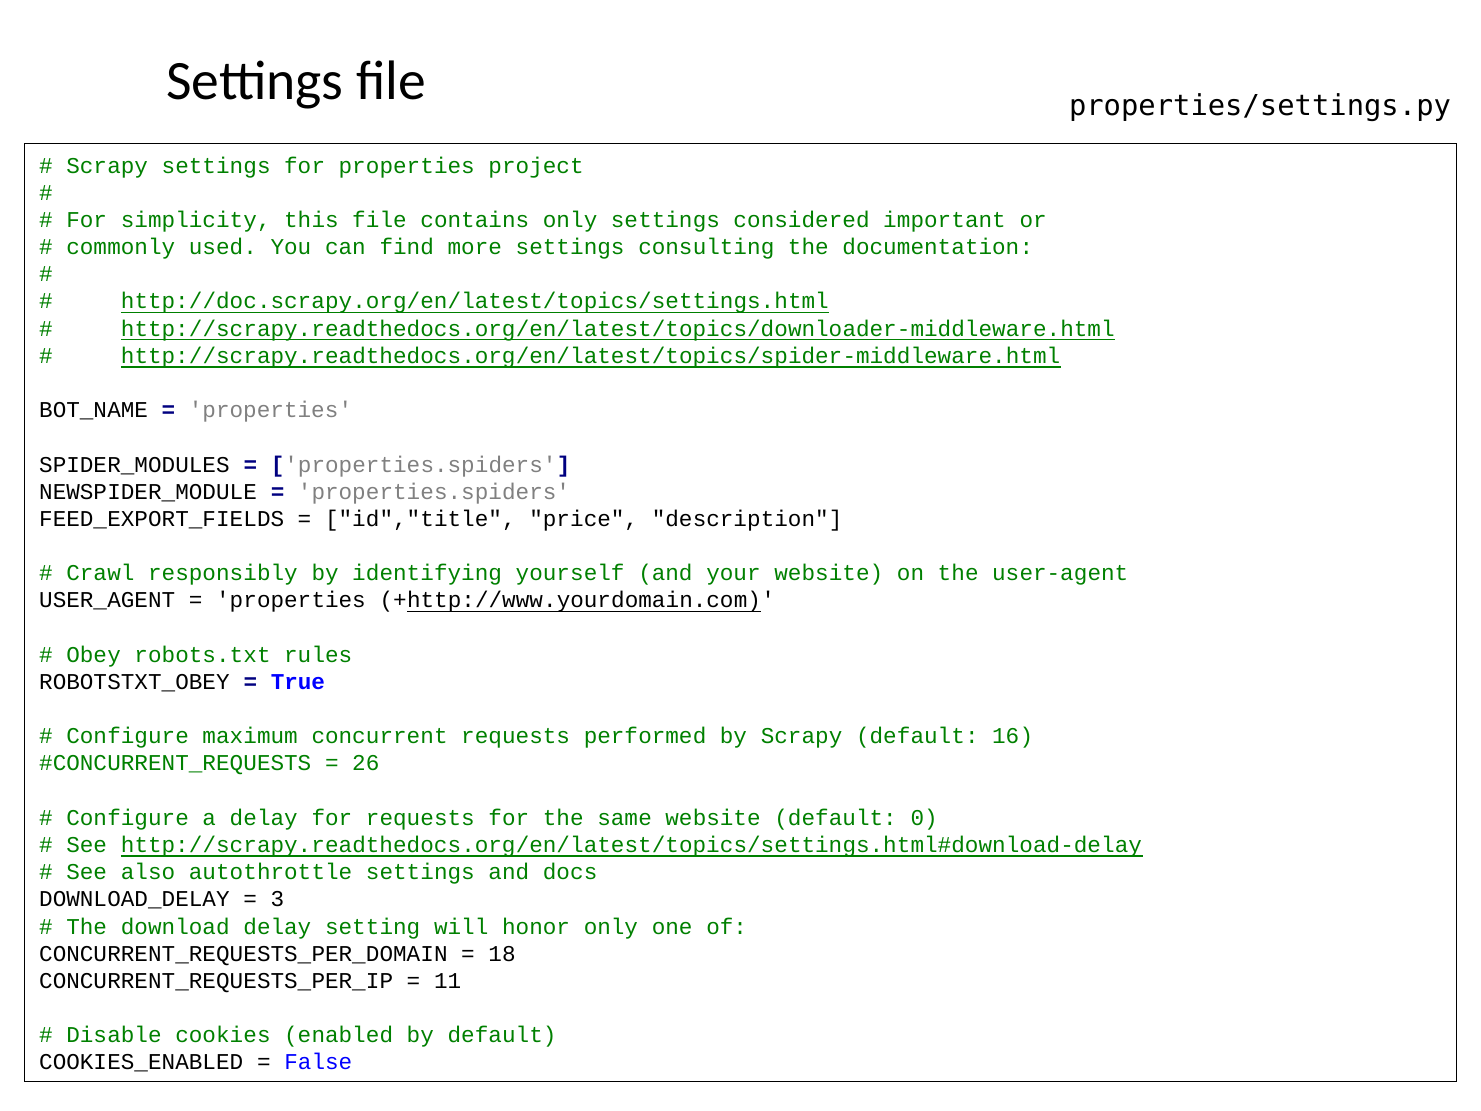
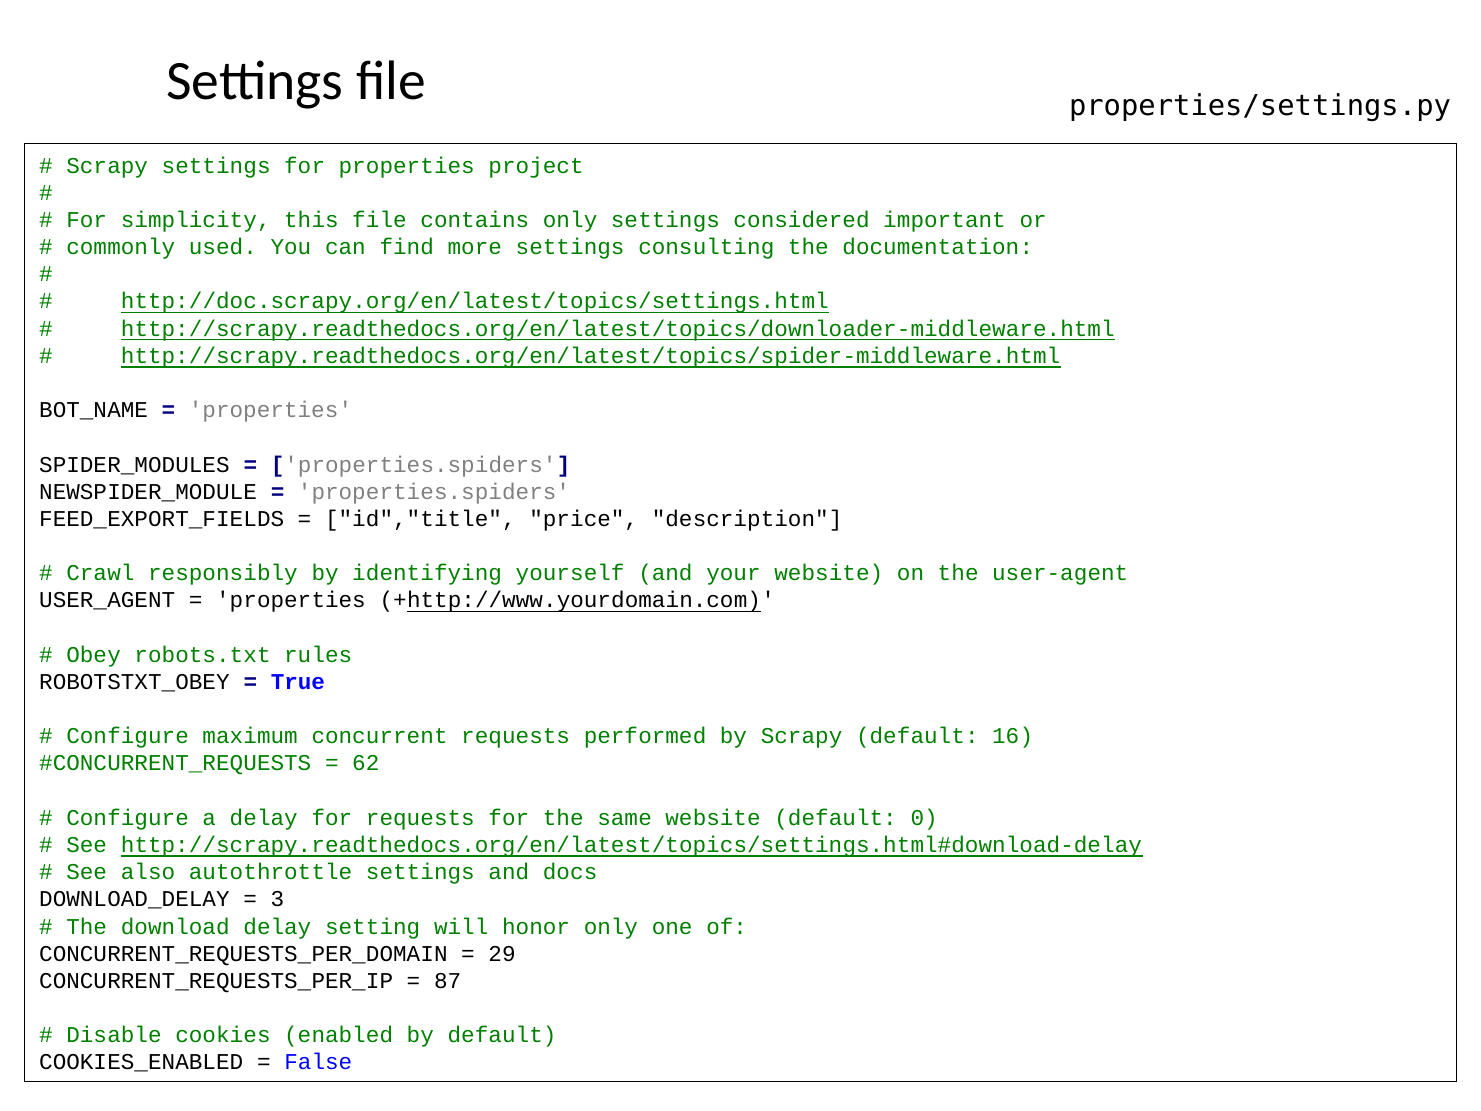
26: 26 -> 62
18: 18 -> 29
11: 11 -> 87
